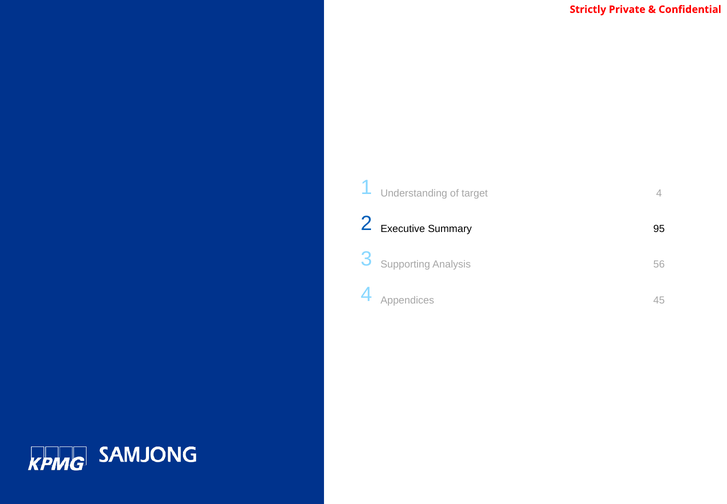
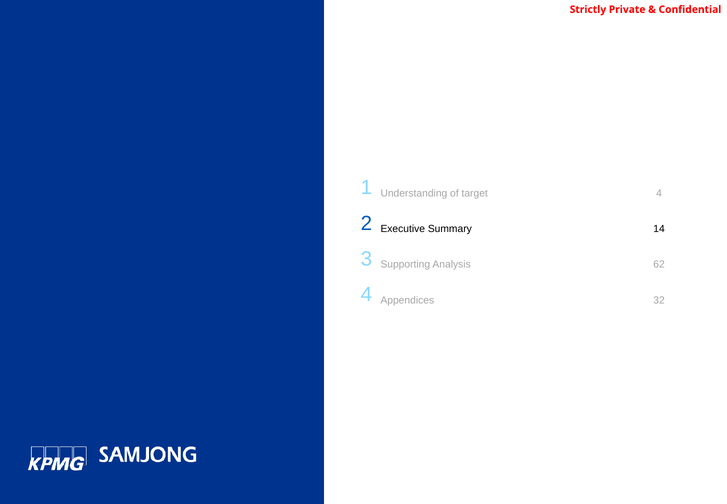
95: 95 -> 14
56: 56 -> 62
45: 45 -> 32
